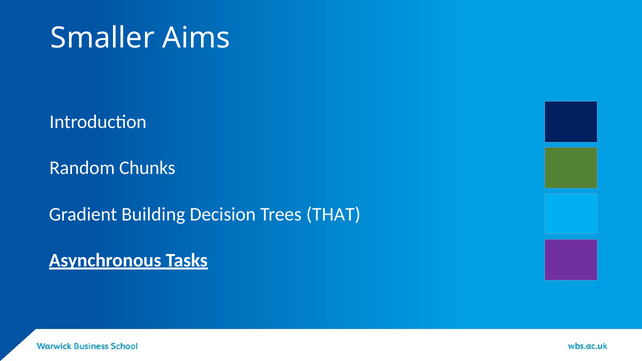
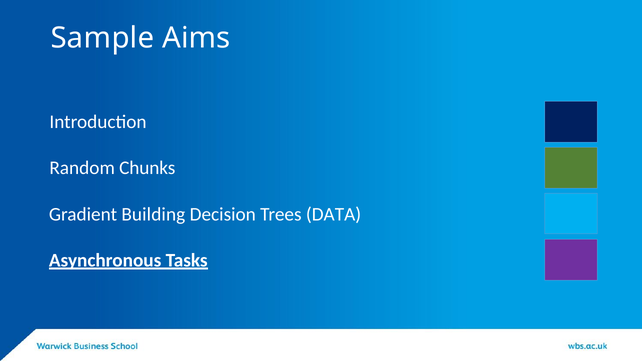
Smaller: Smaller -> Sample
THAT: THAT -> DATA
